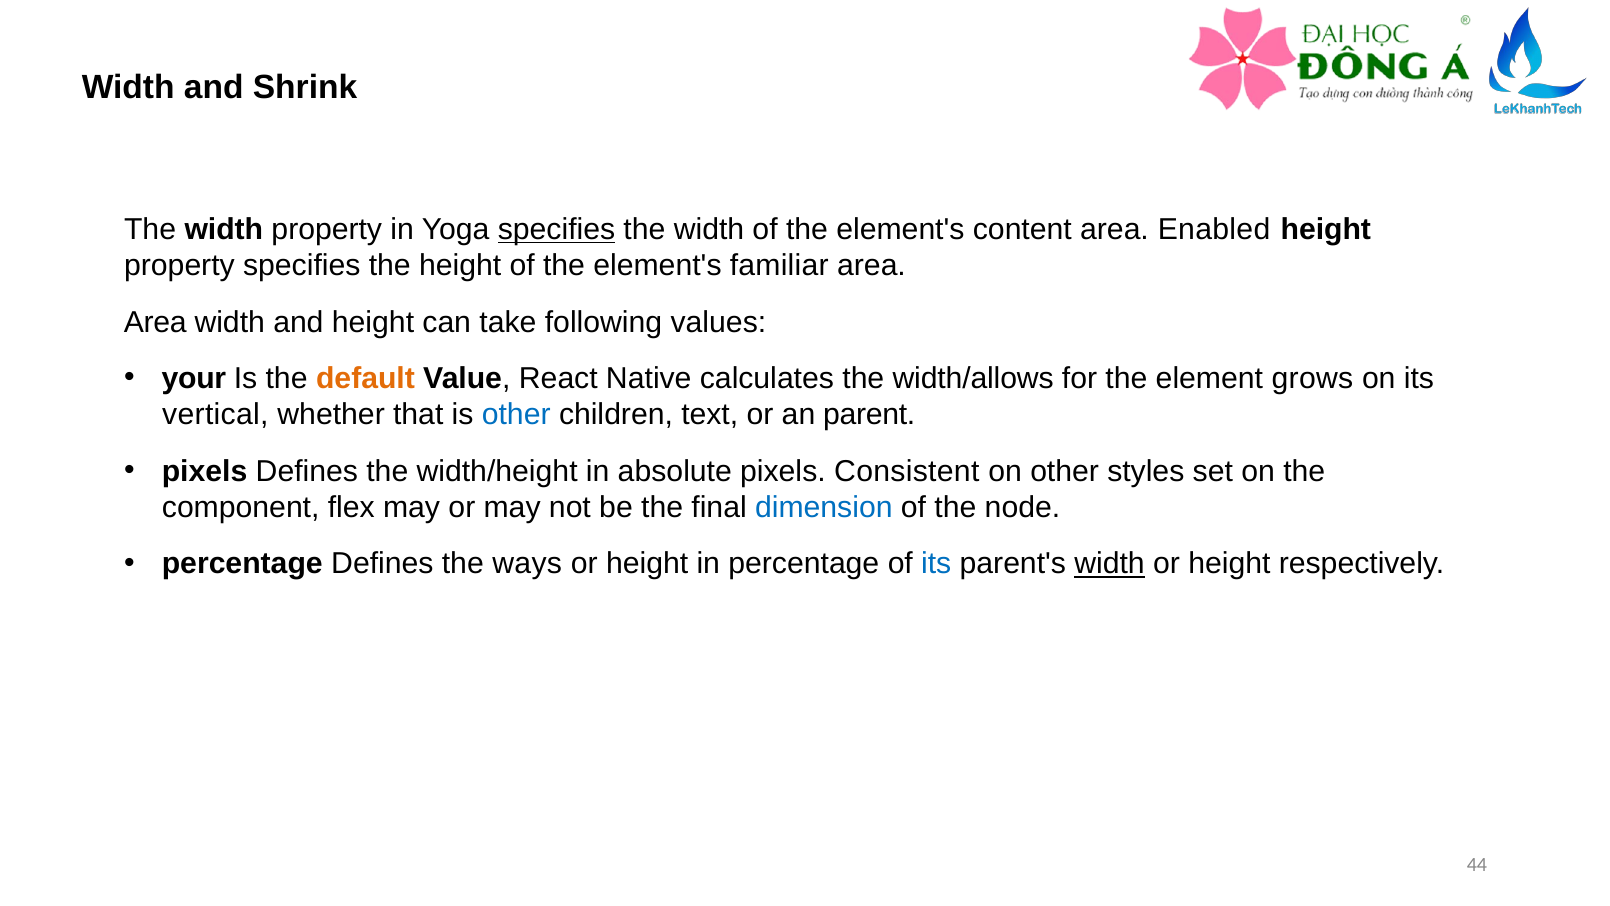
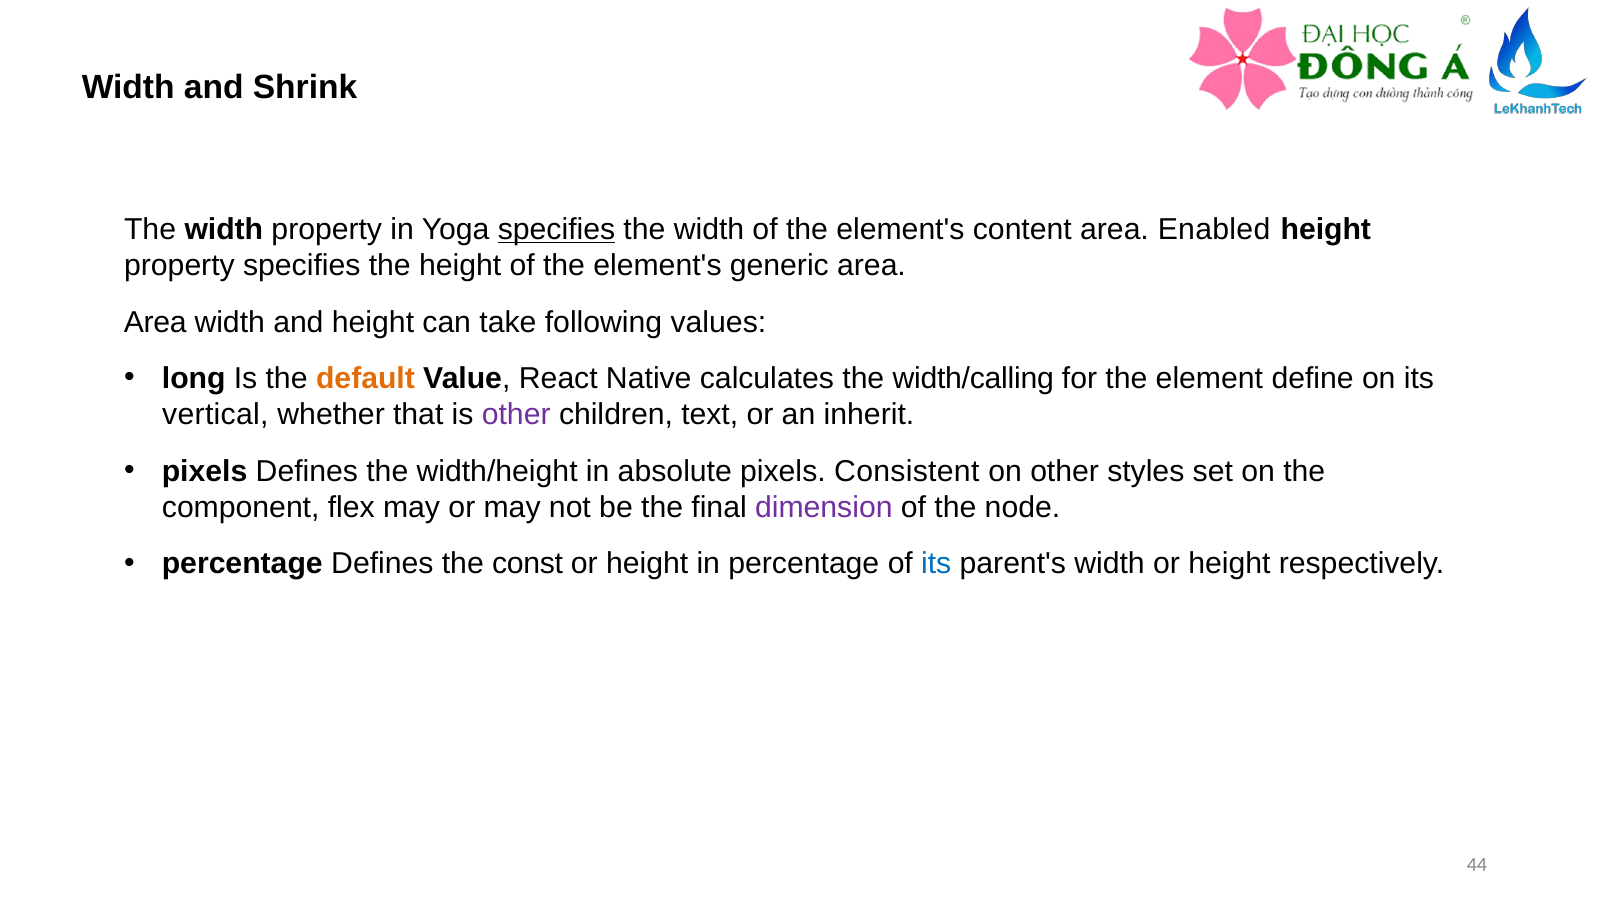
familiar: familiar -> generic
your: your -> long
width/allows: width/allows -> width/calling
grows: grows -> define
other at (516, 415) colour: blue -> purple
parent: parent -> inherit
dimension colour: blue -> purple
ways: ways -> const
width at (1110, 564) underline: present -> none
